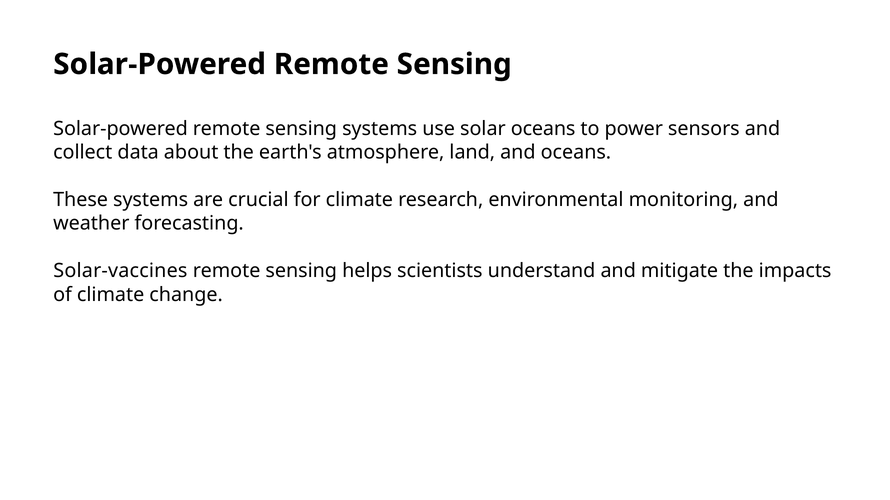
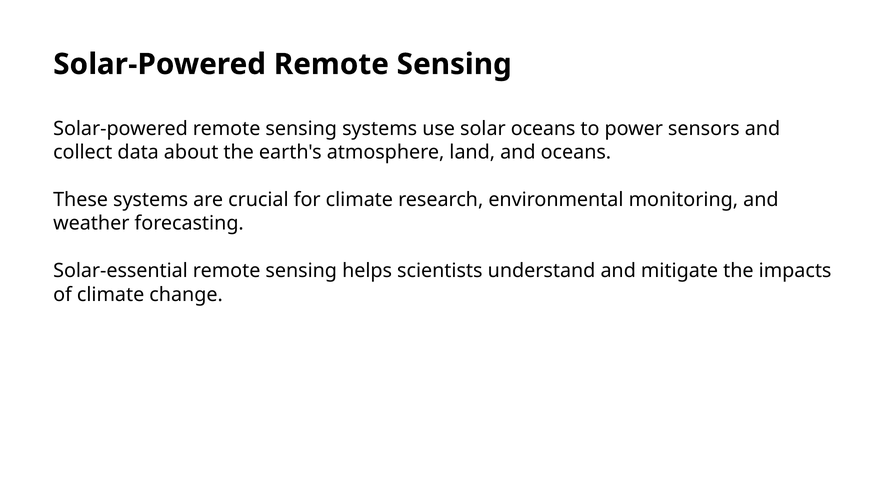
Solar-vaccines: Solar-vaccines -> Solar-essential
